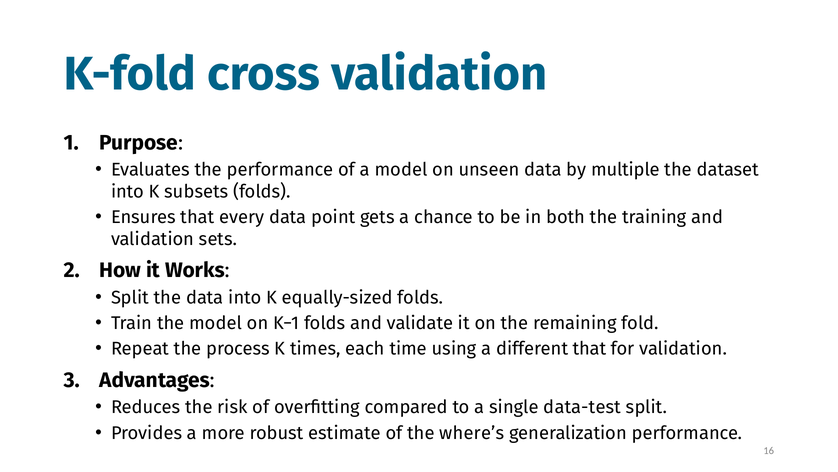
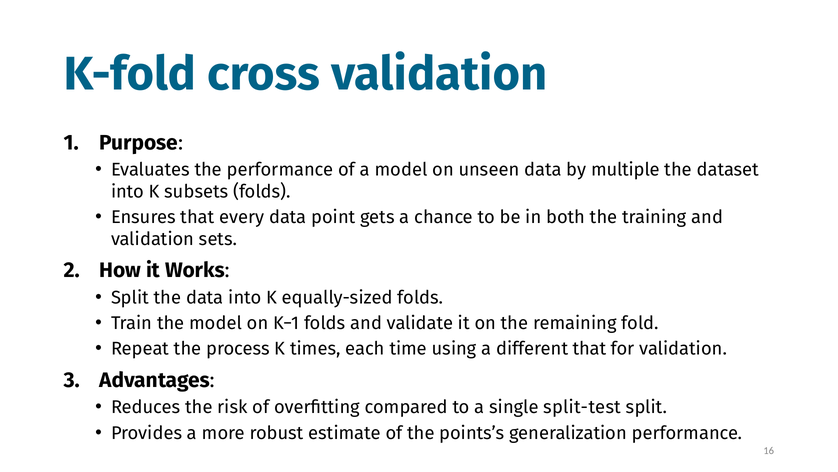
data-test: data-test -> split-test
where’s: where’s -> points’s
